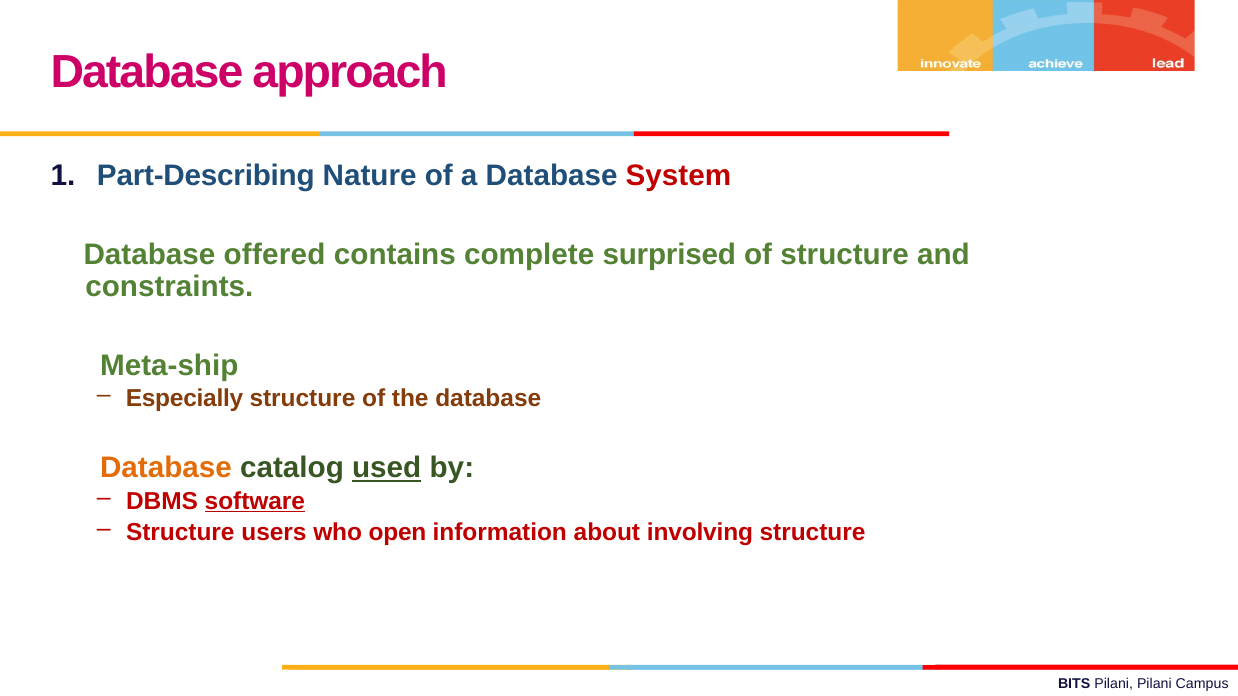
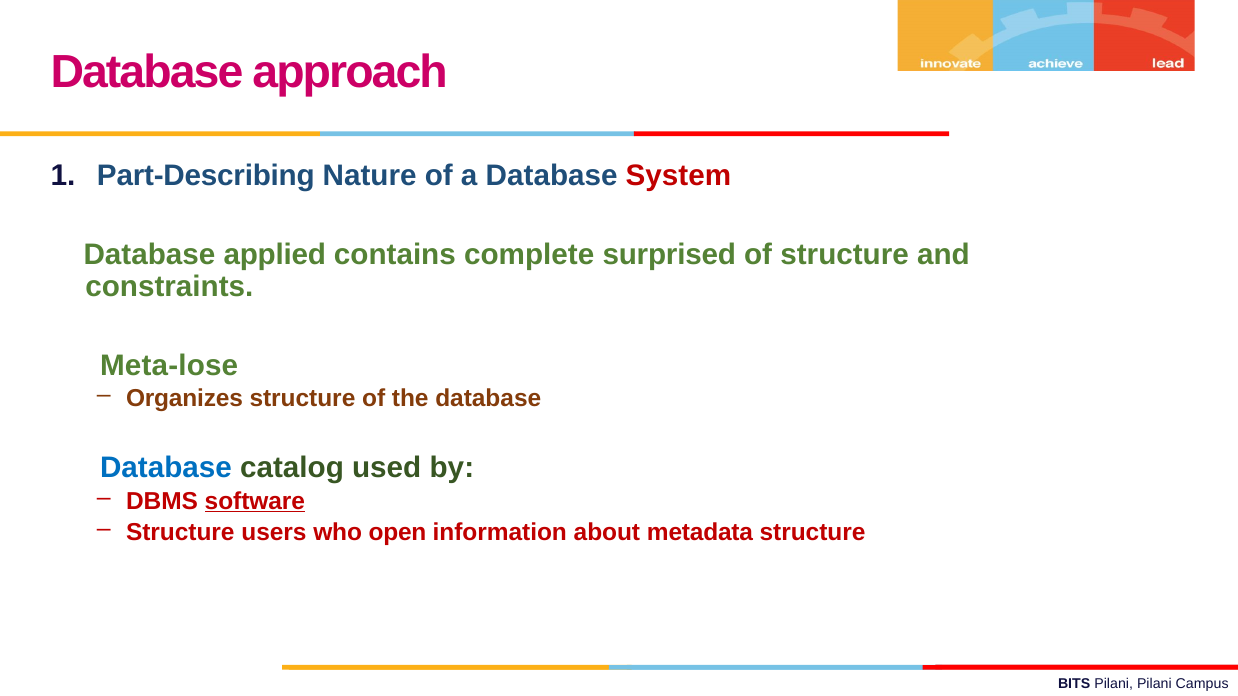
offered: offered -> applied
Meta-ship: Meta-ship -> Meta-lose
Especially: Especially -> Organizes
Database at (166, 468) colour: orange -> blue
used underline: present -> none
involving: involving -> metadata
